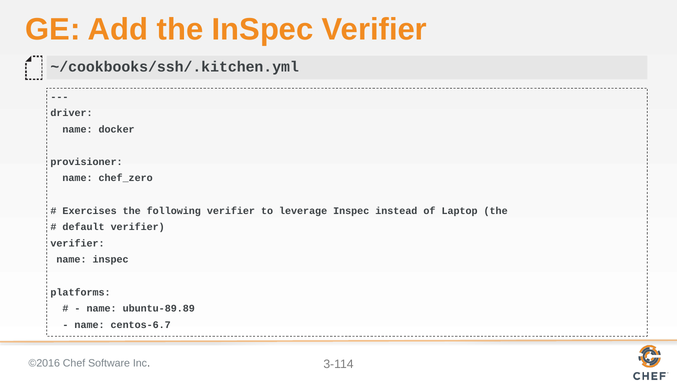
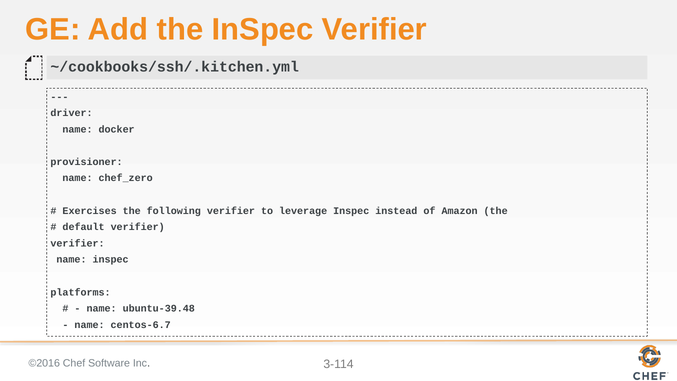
Laptop: Laptop -> Amazon
ubuntu-89.89: ubuntu-89.89 -> ubuntu-39.48
